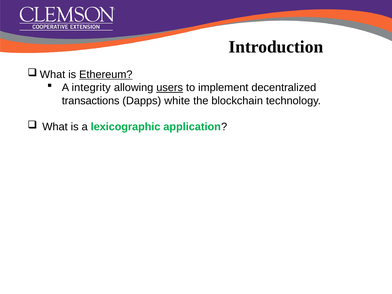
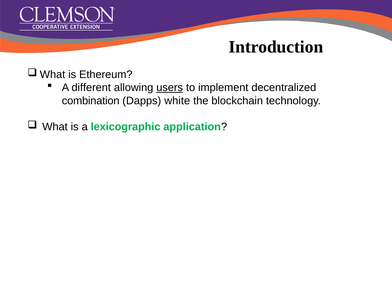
Ethereum underline: present -> none
integrity: integrity -> different
transactions: transactions -> combination
